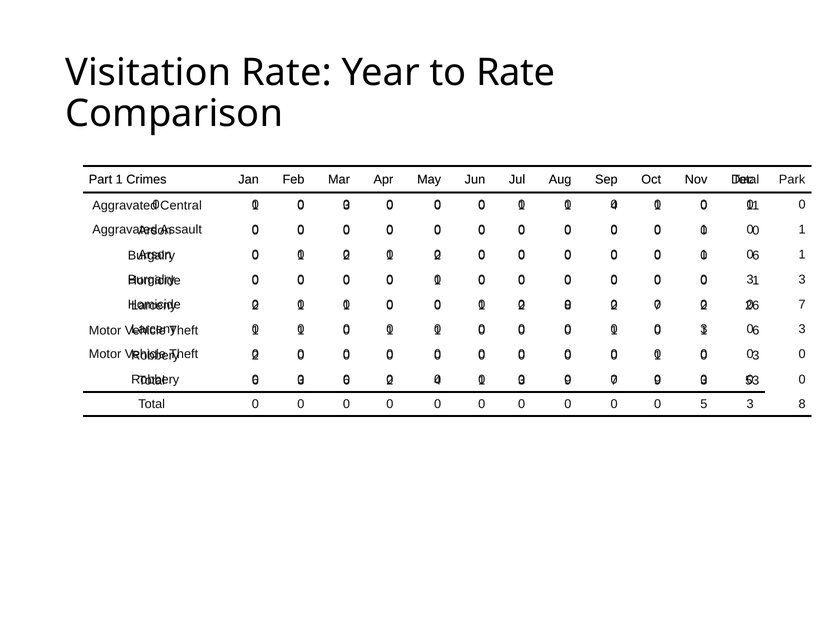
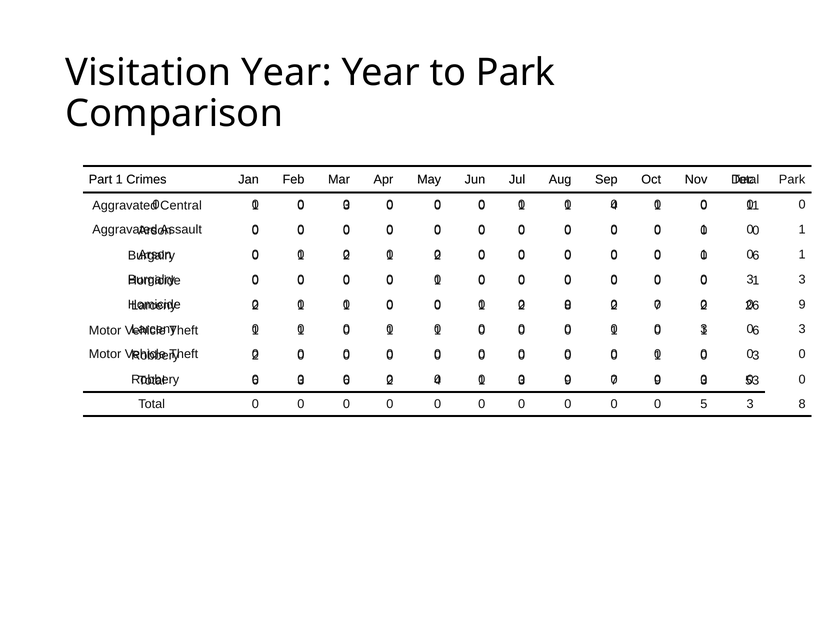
Visitation Rate: Rate -> Year
to Rate: Rate -> Park
7 at (802, 304): 7 -> 9
